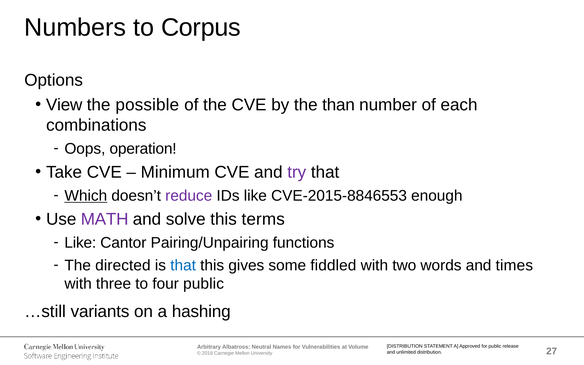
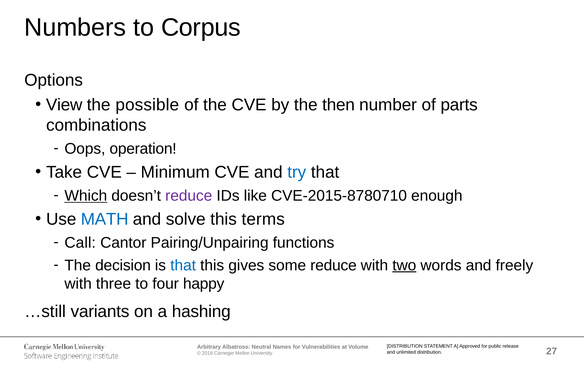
than: than -> then
each: each -> parts
try colour: purple -> blue
CVE-2015-8846553: CVE-2015-8846553 -> CVE-2015-8780710
MATH colour: purple -> blue
Like at (80, 243): Like -> Call
directed: directed -> decision
some fiddled: fiddled -> reduce
two underline: none -> present
times: times -> freely
four public: public -> happy
